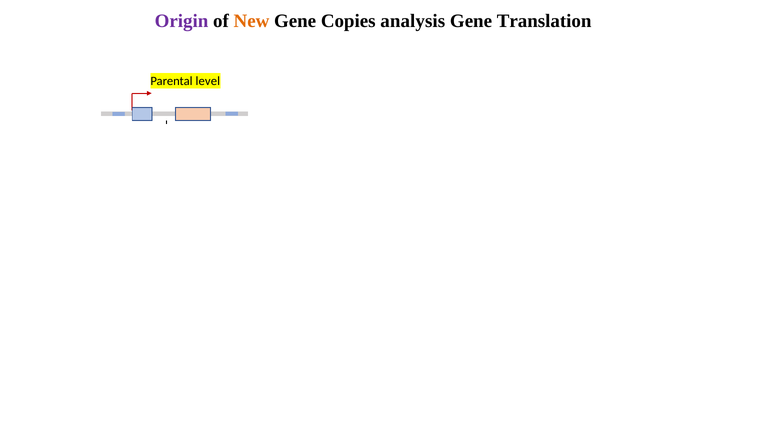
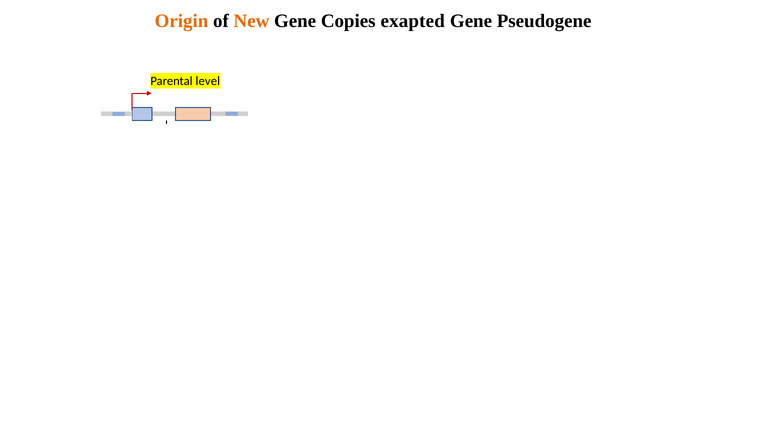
Origin colour: purple -> orange
analysis: analysis -> exapted
Translation at (544, 21): Translation -> Pseudogene
